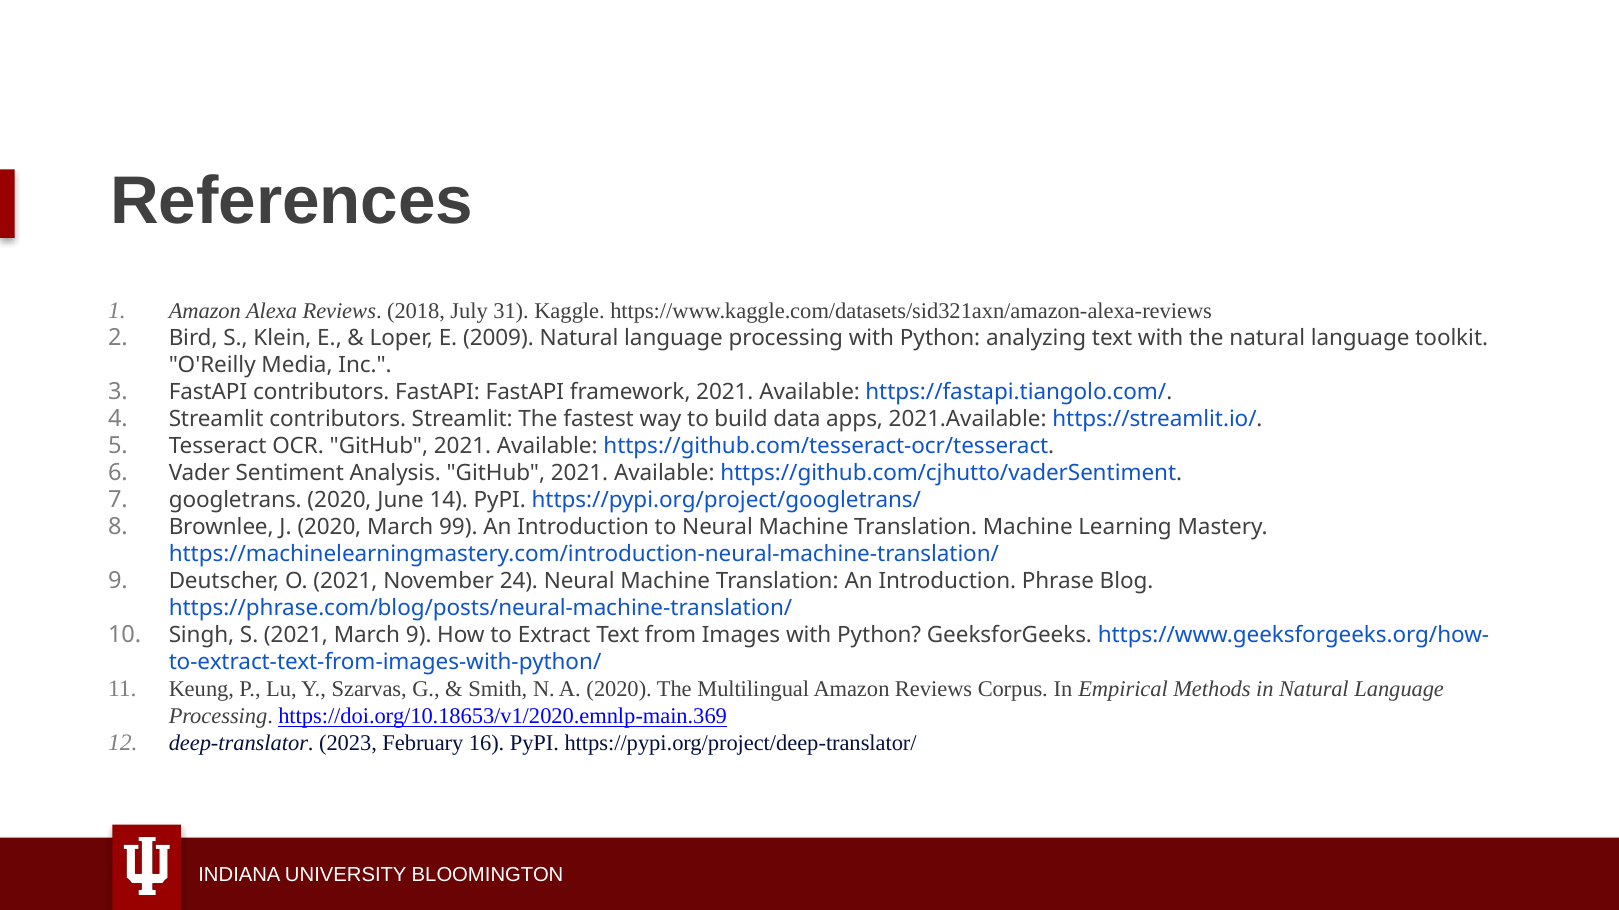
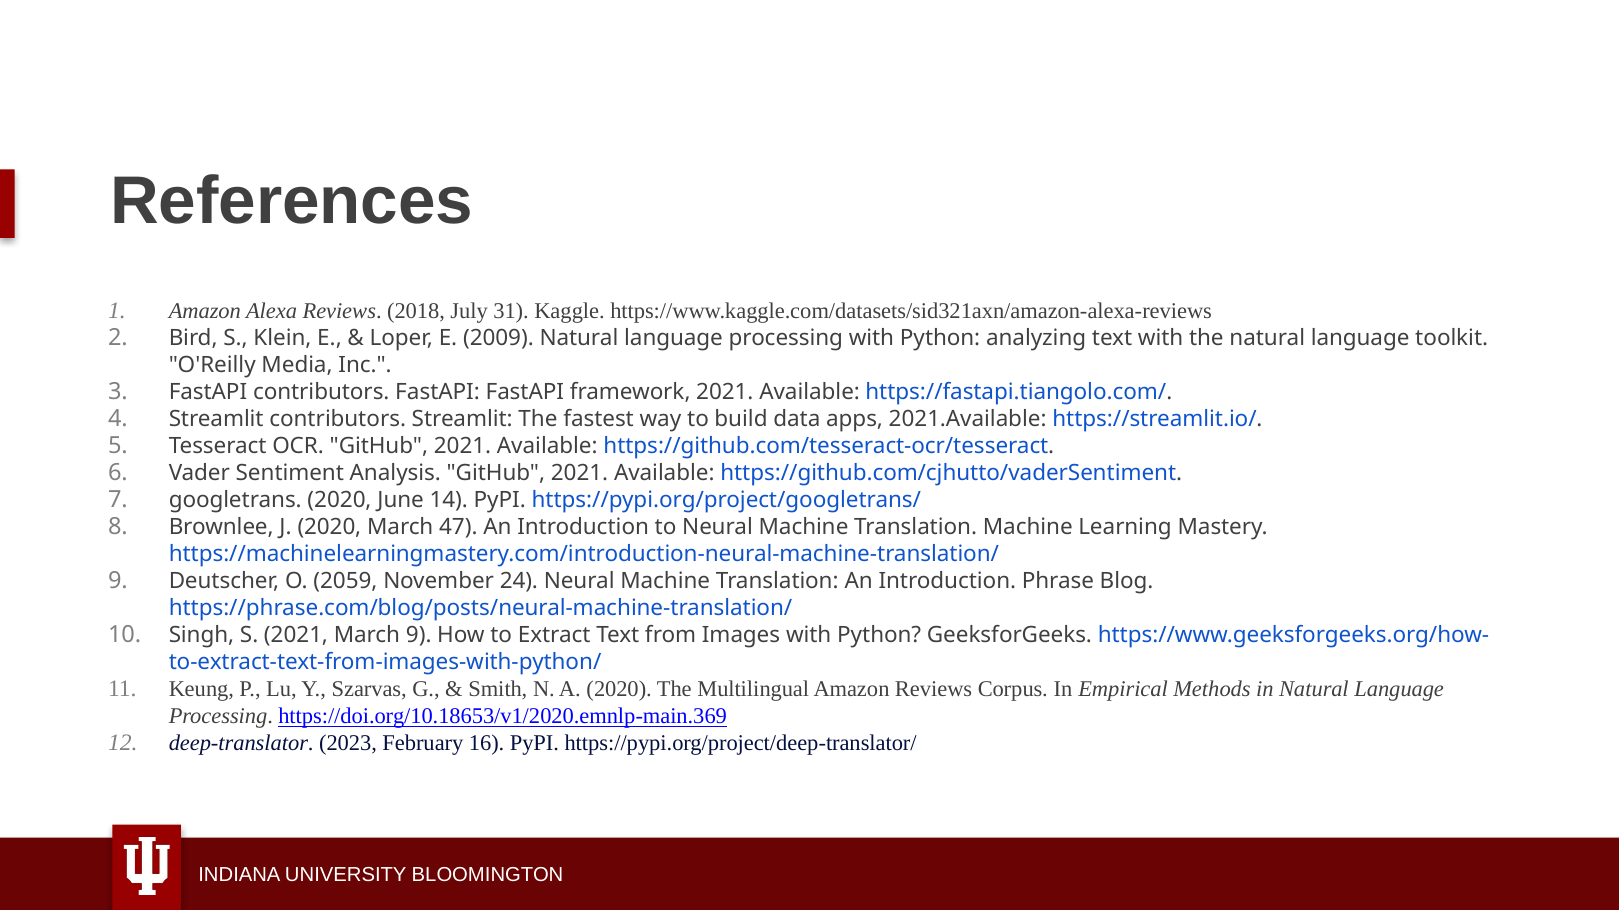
99: 99 -> 47
O 2021: 2021 -> 2059
